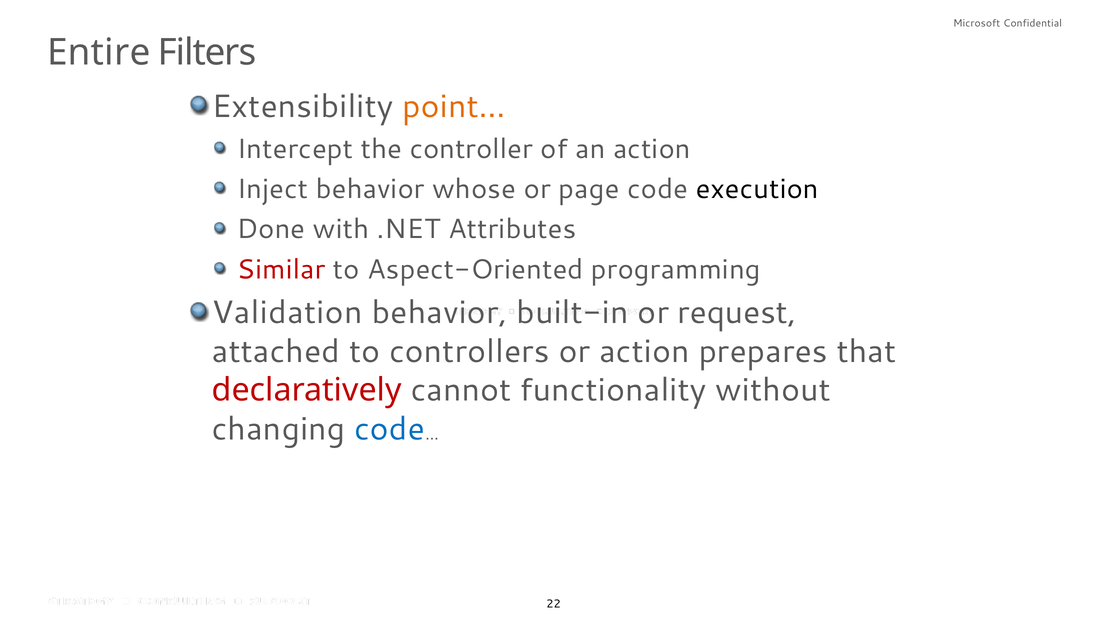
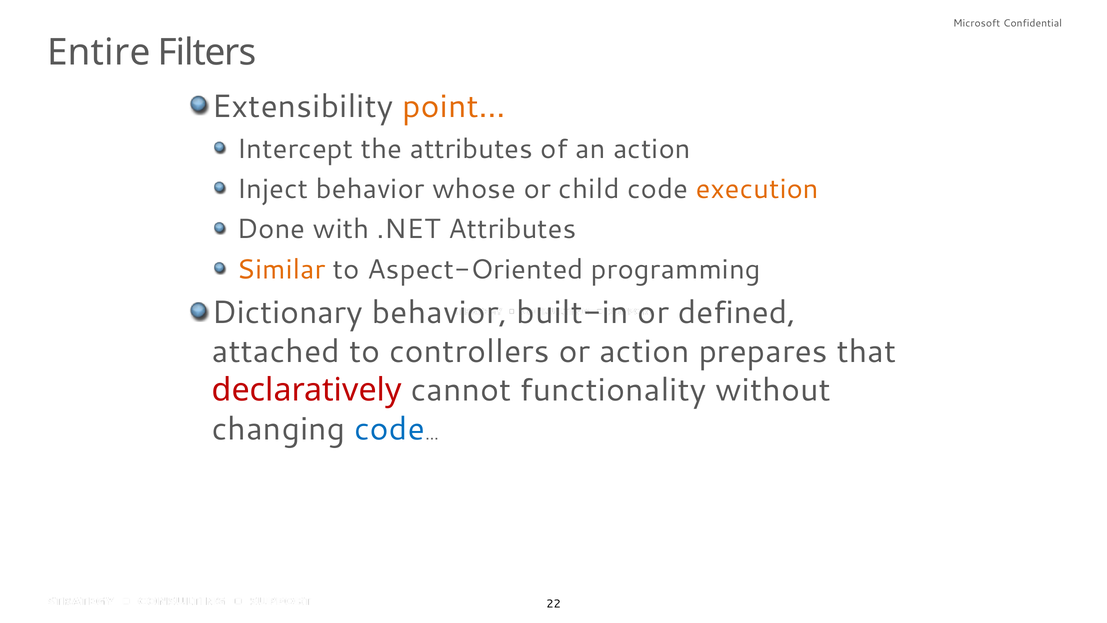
the controller: controller -> attributes
page: page -> child
execution colour: black -> orange
Similar colour: red -> orange
Validation: Validation -> Dictionary
request: request -> defined
